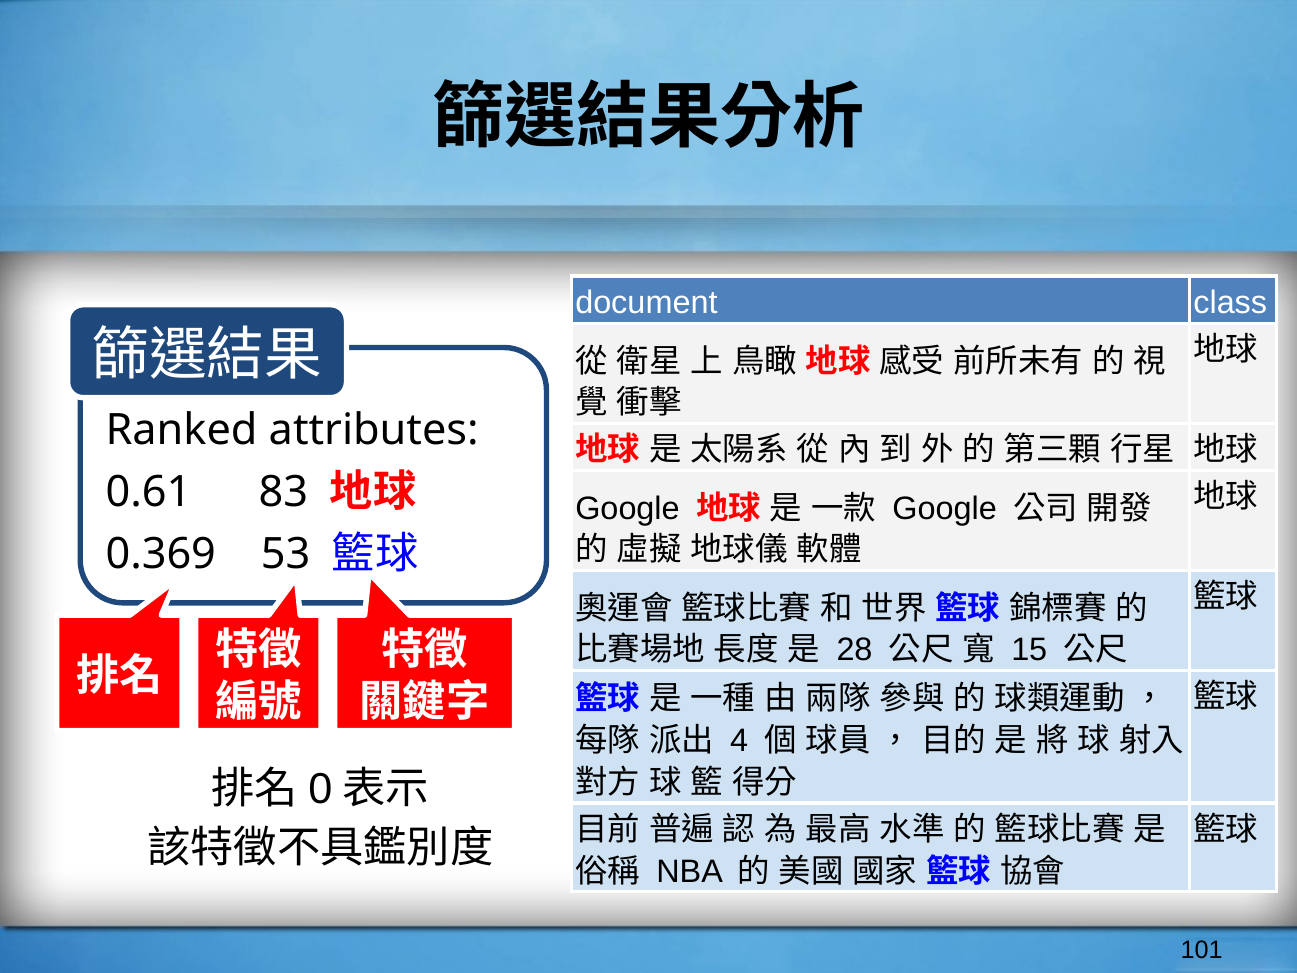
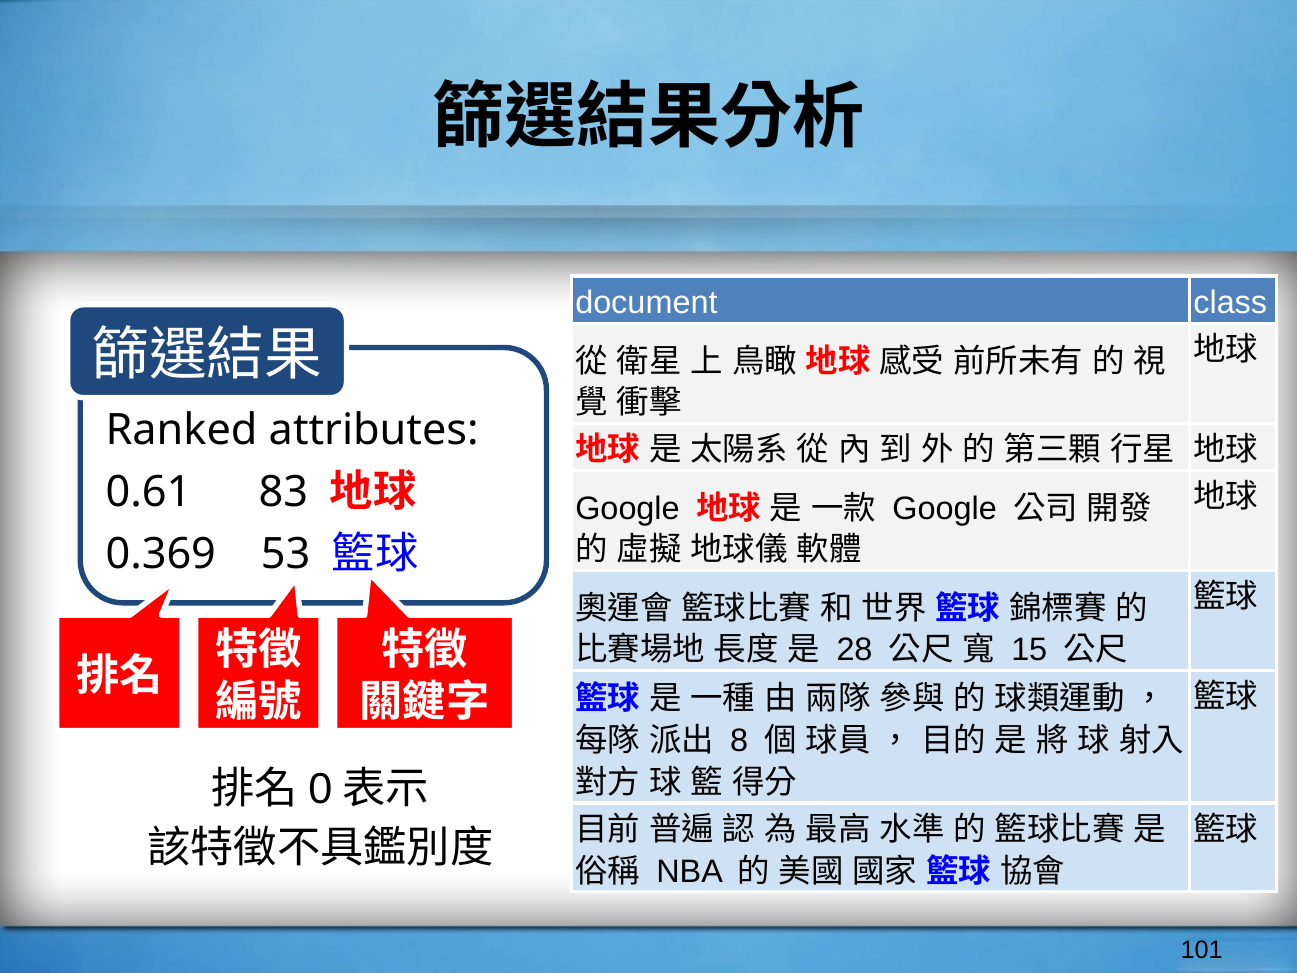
4: 4 -> 8
